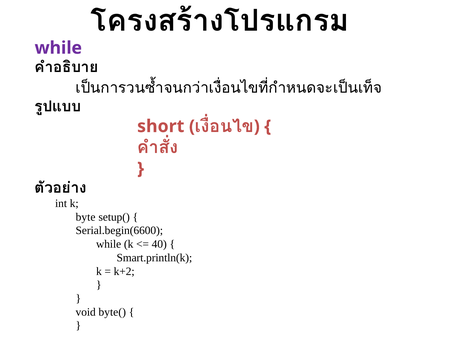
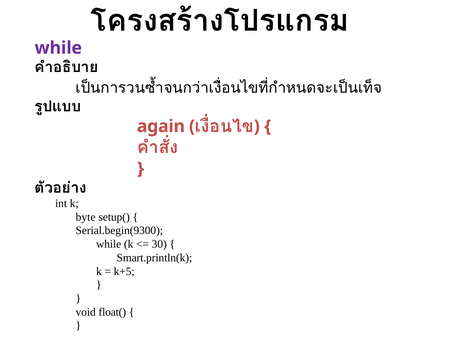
short: short -> again
Serial.begin(6600: Serial.begin(6600 -> Serial.begin(9300
40: 40 -> 30
k+2: k+2 -> k+5
byte(: byte( -> float(
